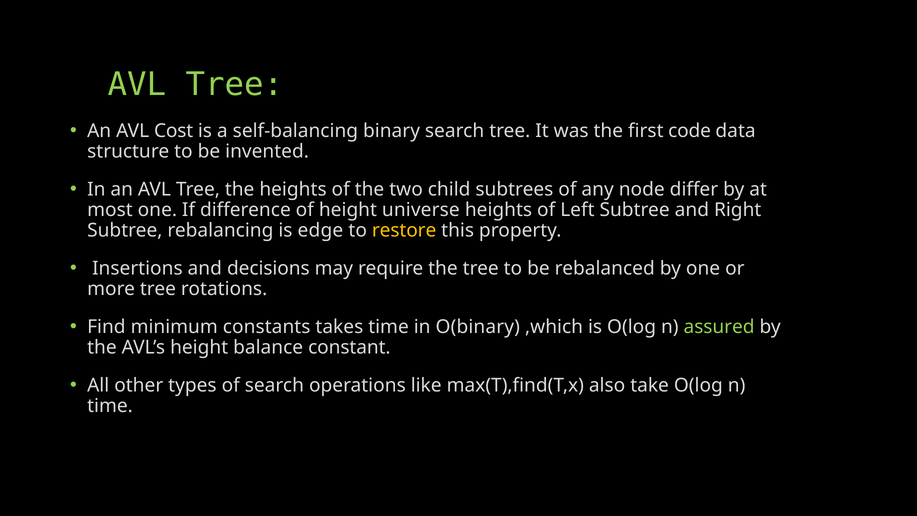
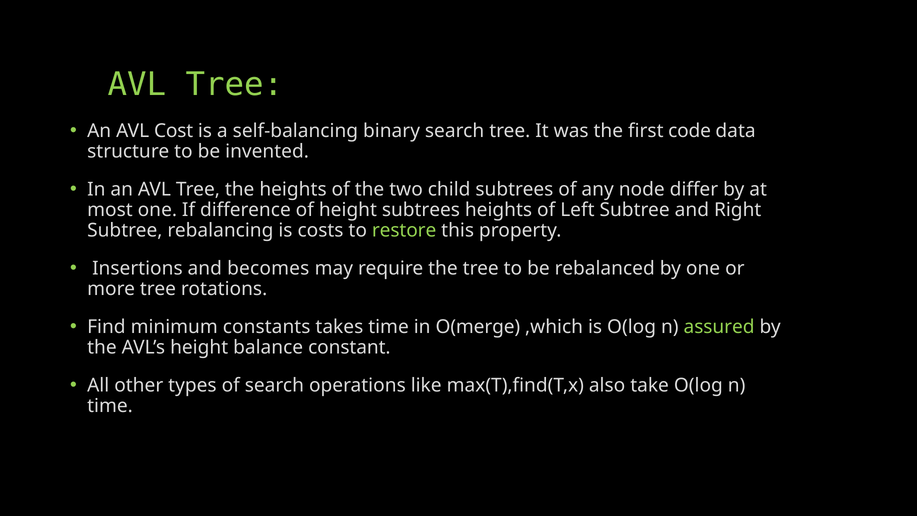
height universe: universe -> subtrees
edge: edge -> costs
restore colour: yellow -> light green
decisions: decisions -> becomes
O(binary: O(binary -> O(merge
